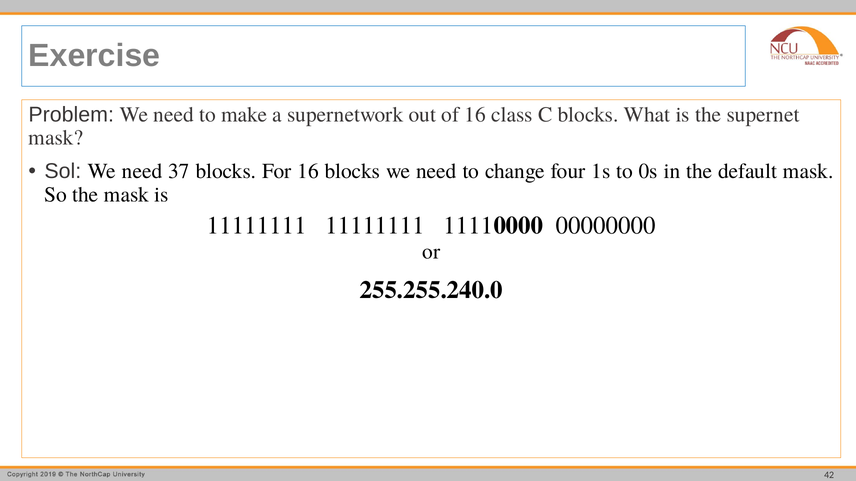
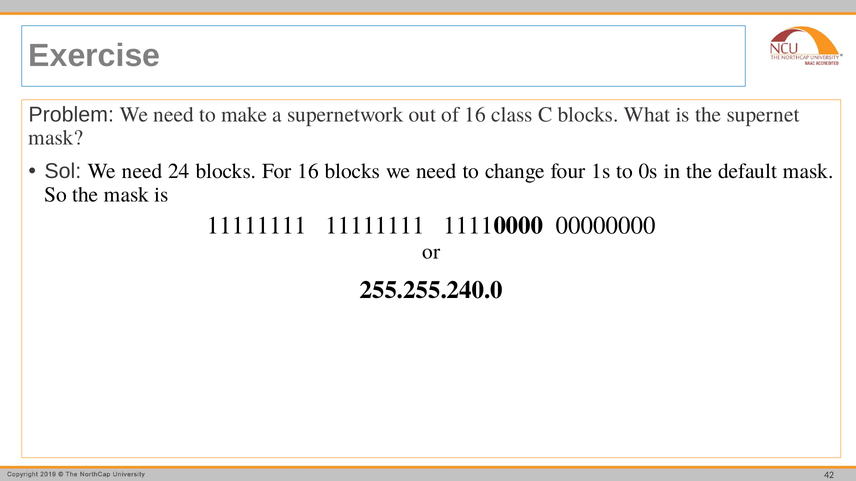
37: 37 -> 24
